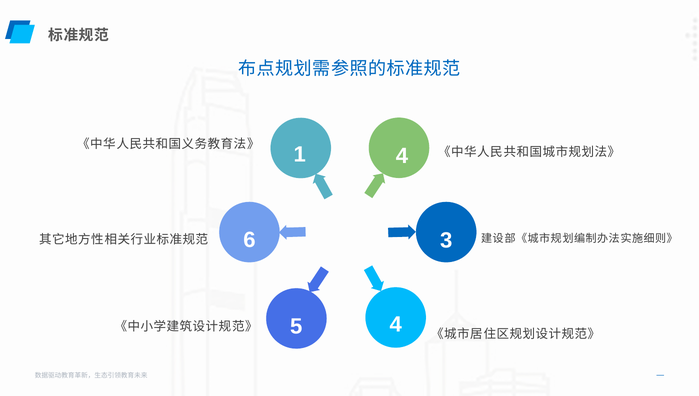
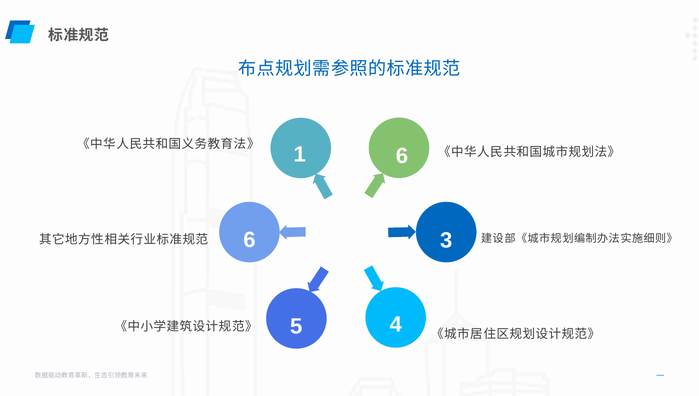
1 4: 4 -> 6
